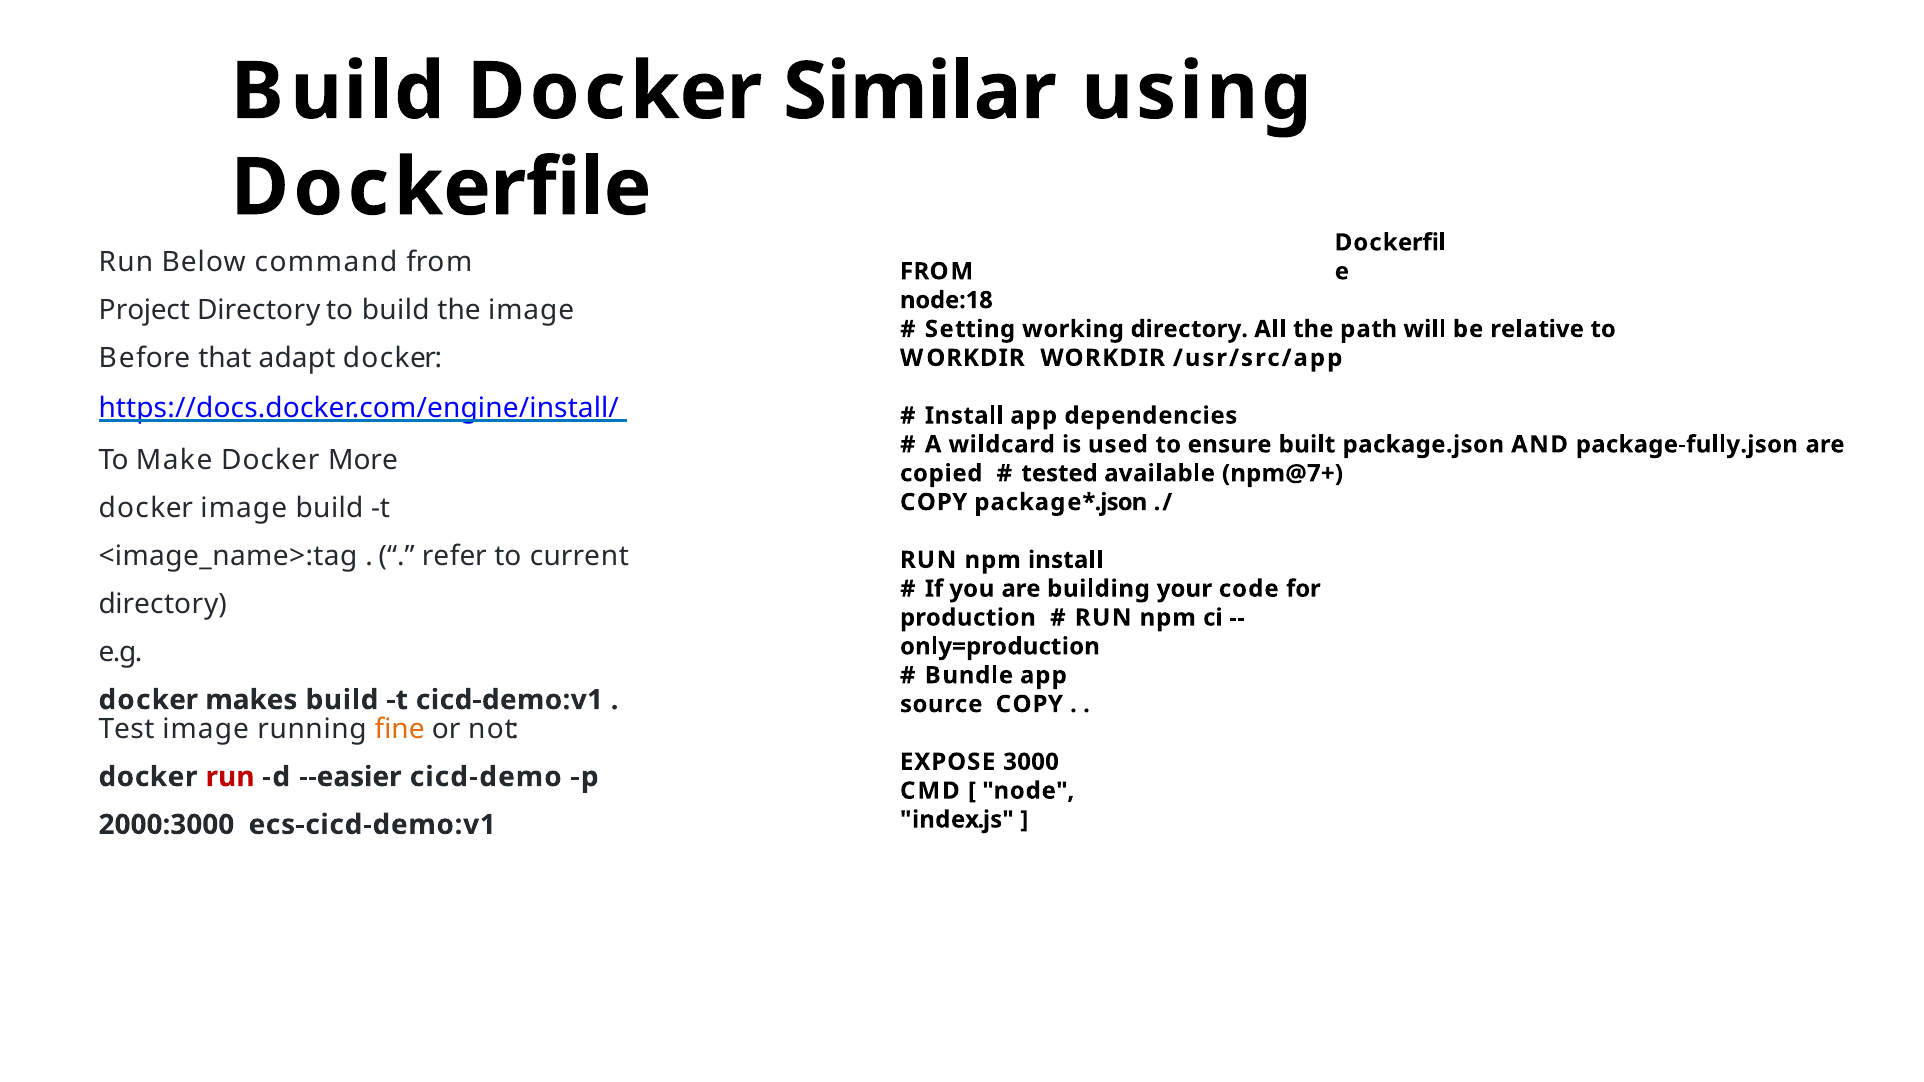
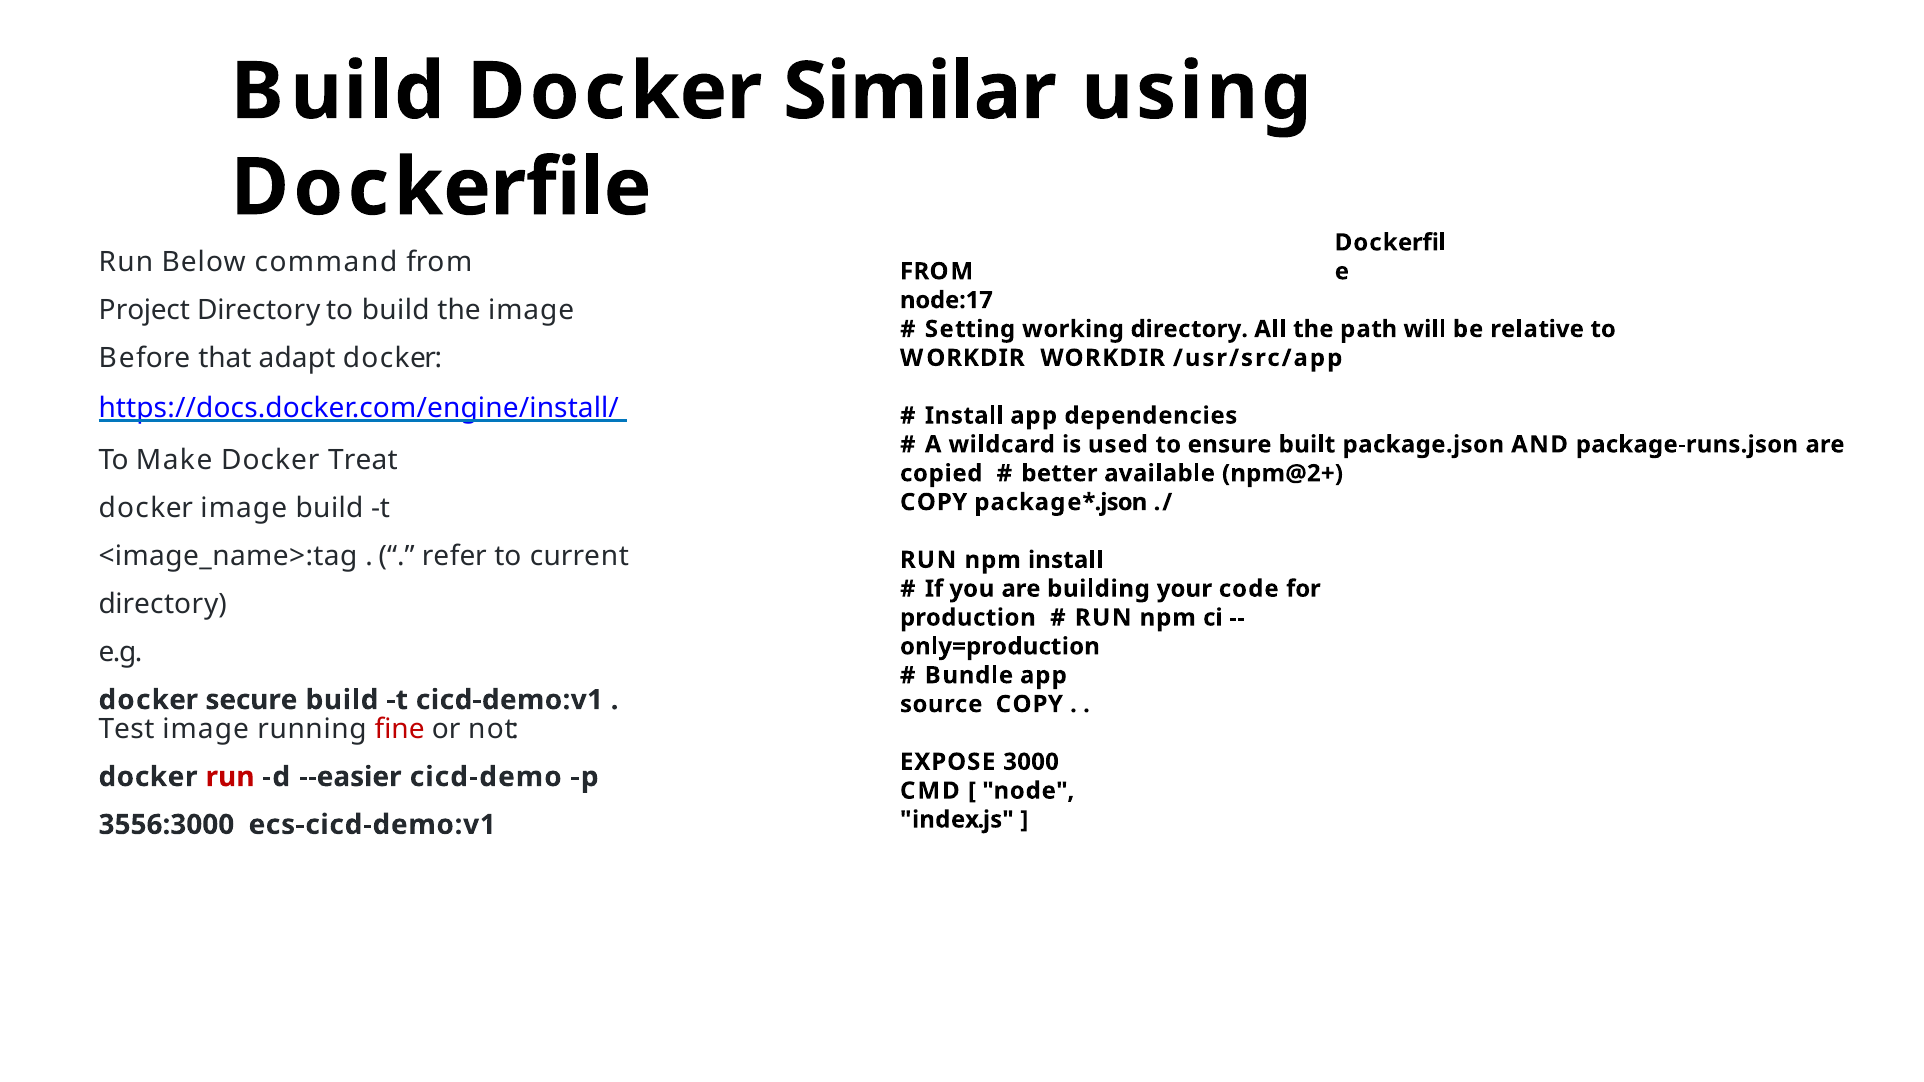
node:18: node:18 -> node:17
package-fully.json: package-fully.json -> package-runs.json
More: More -> Treat
tested: tested -> better
npm@7+: npm@7+ -> npm@2+
makes: makes -> secure
ﬁne colour: orange -> red
2000:3000: 2000:3000 -> 3556:3000
